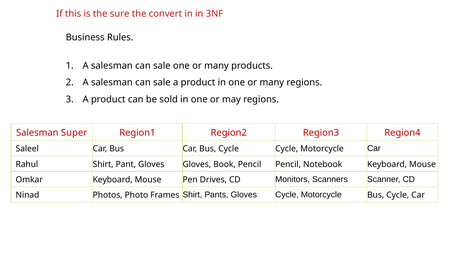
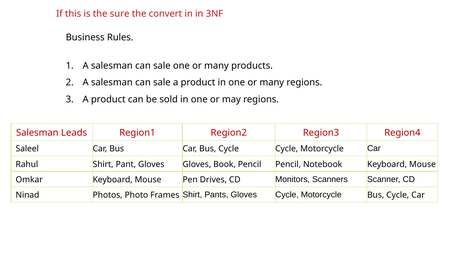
Super: Super -> Leads
